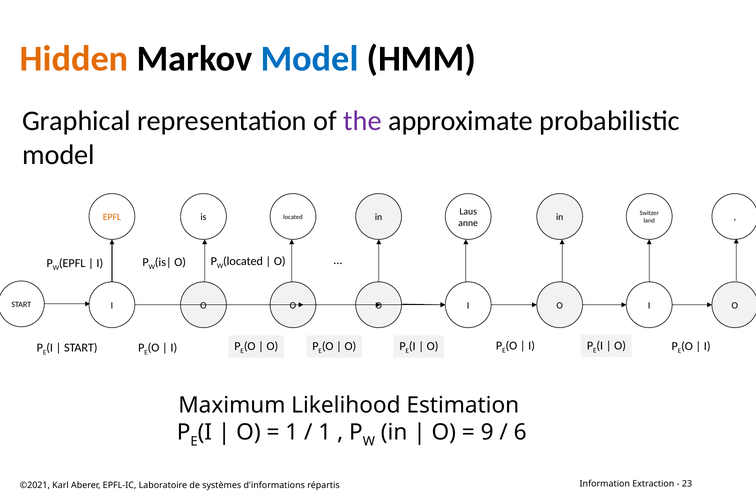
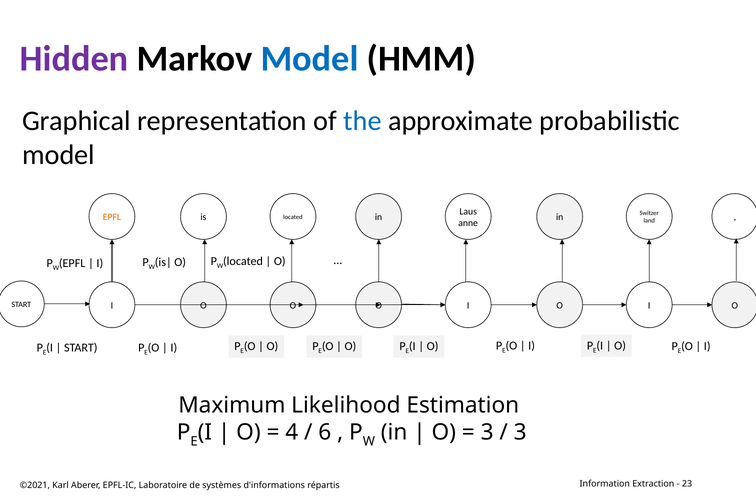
Hidden colour: orange -> purple
the colour: purple -> blue
1 at (292, 433): 1 -> 4
1 at (325, 433): 1 -> 6
9 at (487, 433): 9 -> 3
6 at (520, 433): 6 -> 3
